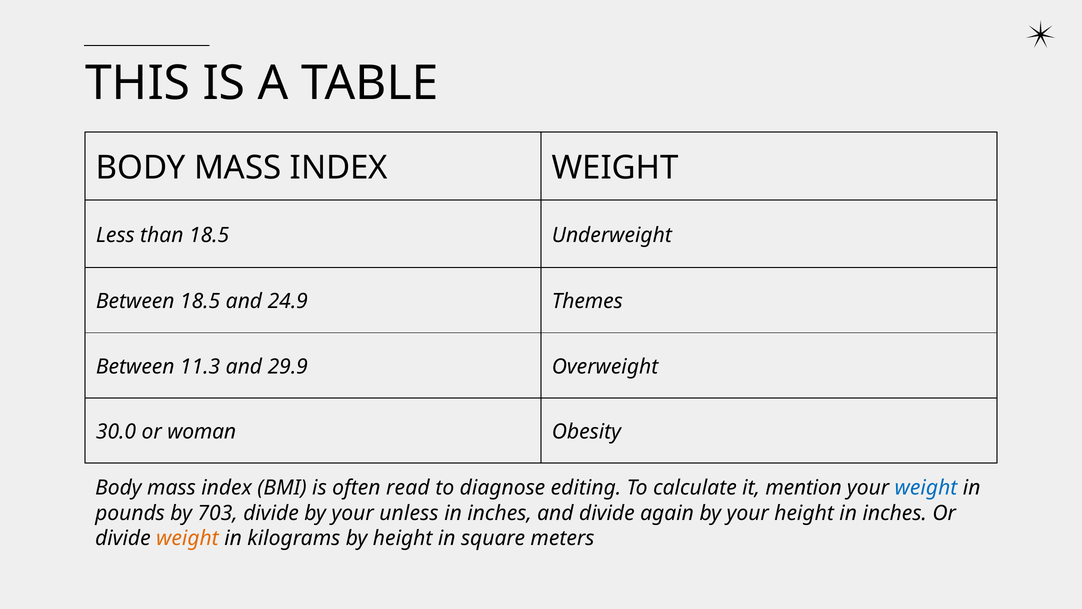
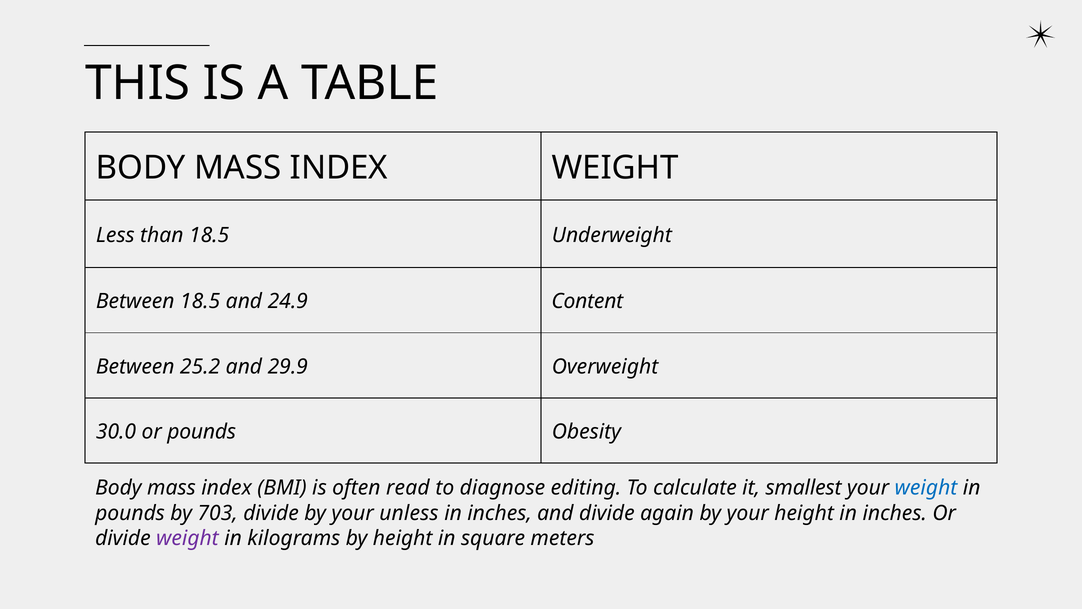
Themes: Themes -> Content
11.3: 11.3 -> 25.2
or woman: woman -> pounds
mention: mention -> smallest
weight at (187, 538) colour: orange -> purple
